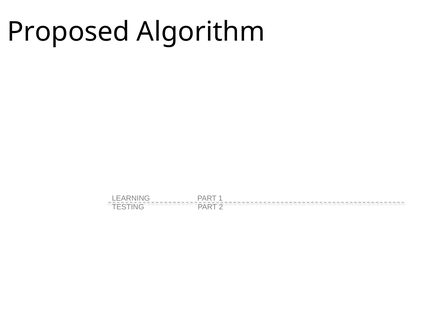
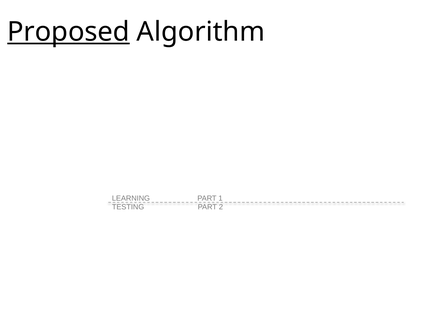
Proposed underline: none -> present
